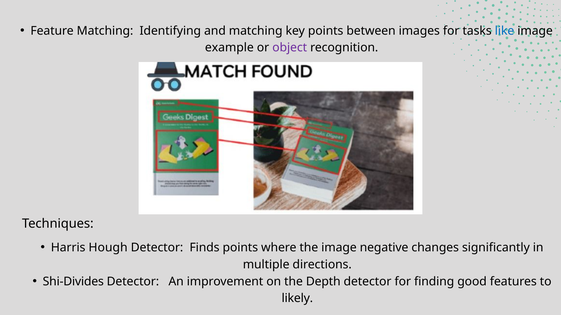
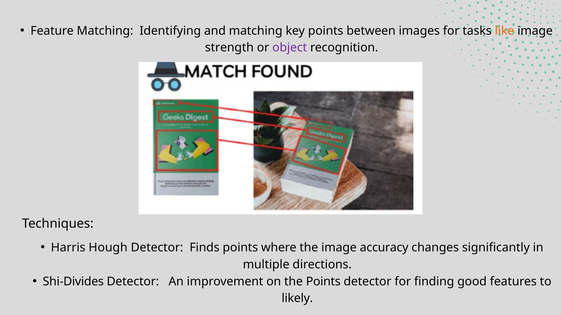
like colour: blue -> orange
example: example -> strength
negative: negative -> accuracy
the Depth: Depth -> Points
